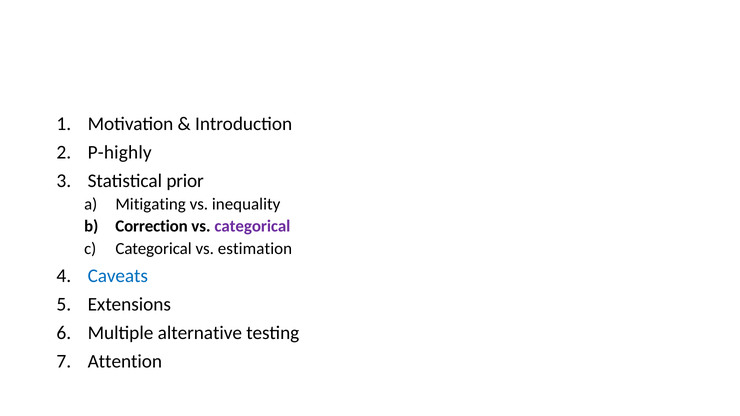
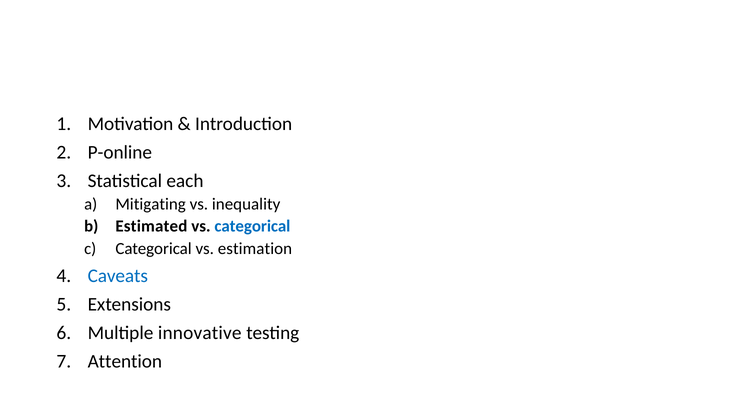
P-highly: P-highly -> P-online
prior: prior -> each
Correction: Correction -> Estimated
categorical at (252, 226) colour: purple -> blue
alternative: alternative -> innovative
